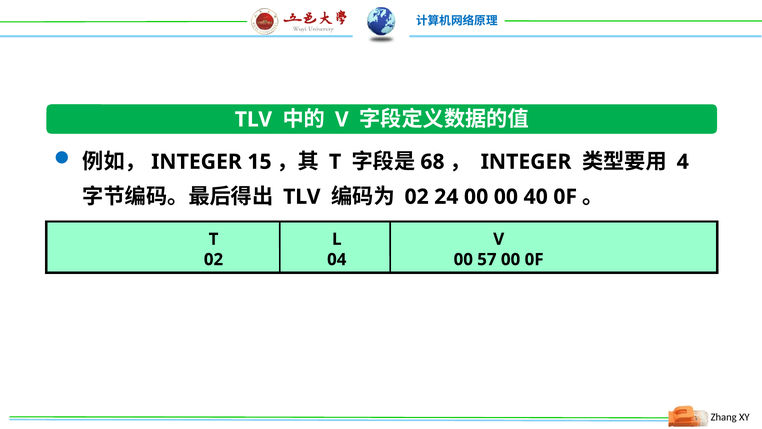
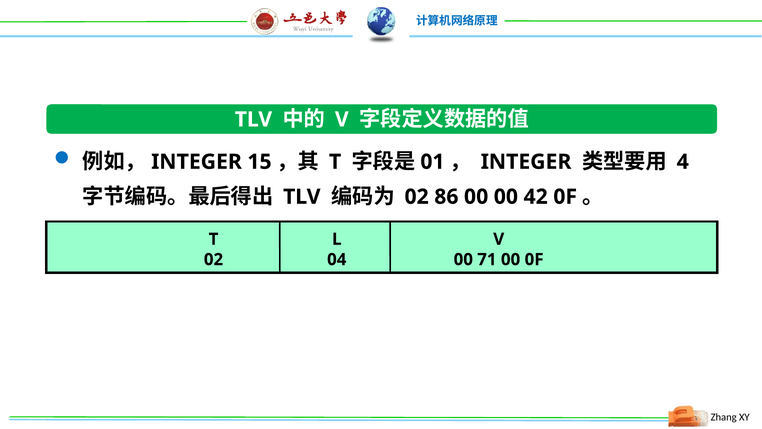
68: 68 -> 01
24: 24 -> 86
40: 40 -> 42
57: 57 -> 71
